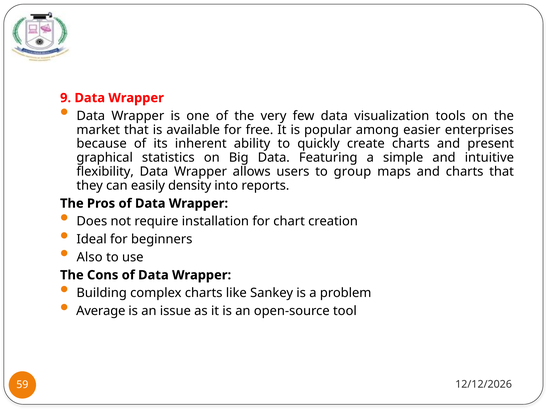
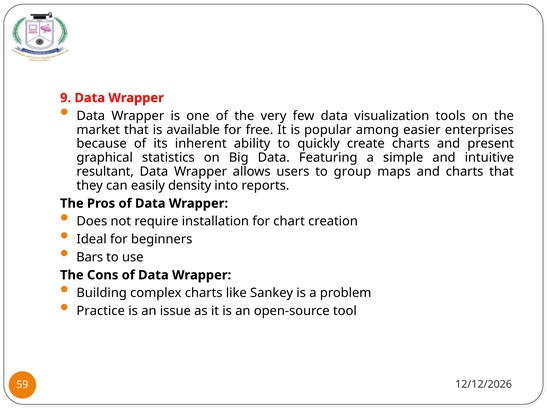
flexibility: flexibility -> resultant
Also: Also -> Bars
Average: Average -> Practice
